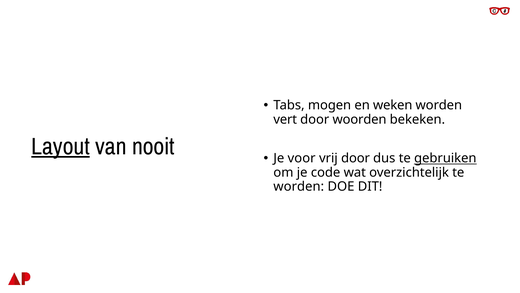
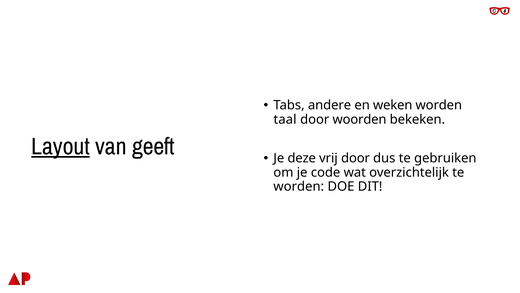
mogen: mogen -> andere
vert: vert -> taal
nooit: nooit -> geeft
voor: voor -> deze
gebruiken underline: present -> none
